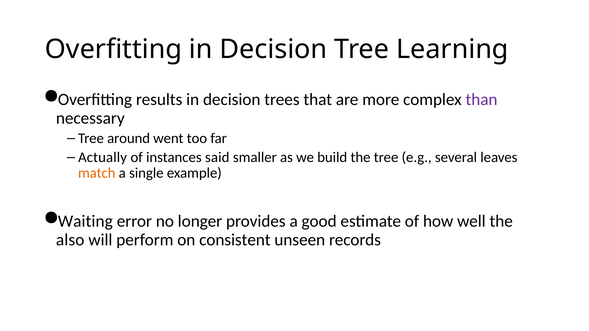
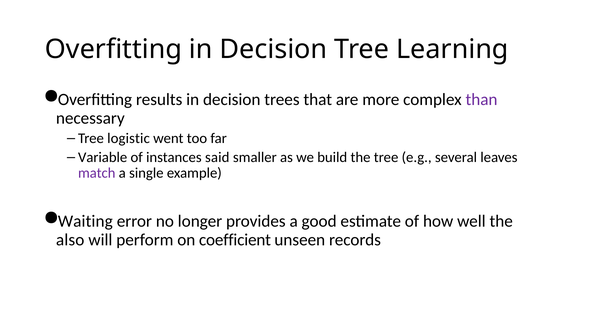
around: around -> logistic
Actually: Actually -> Variable
match colour: orange -> purple
consistent: consistent -> coefficient
